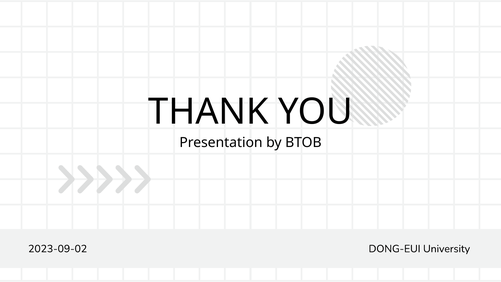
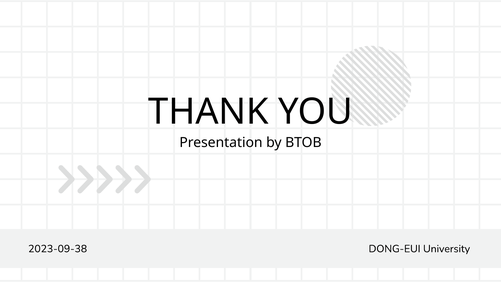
2023-09-02: 2023-09-02 -> 2023-09-38
